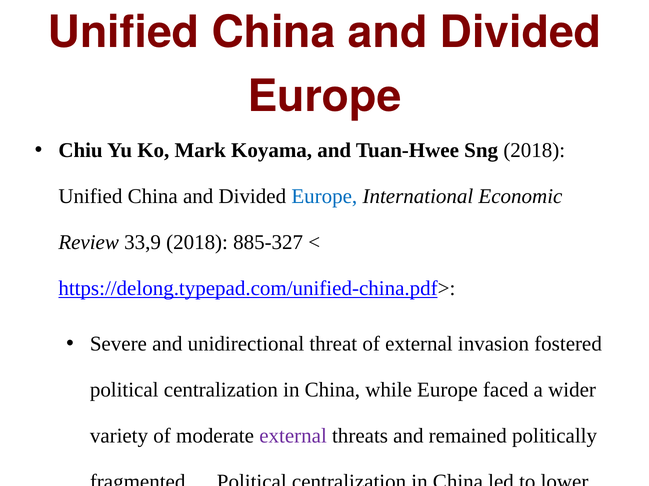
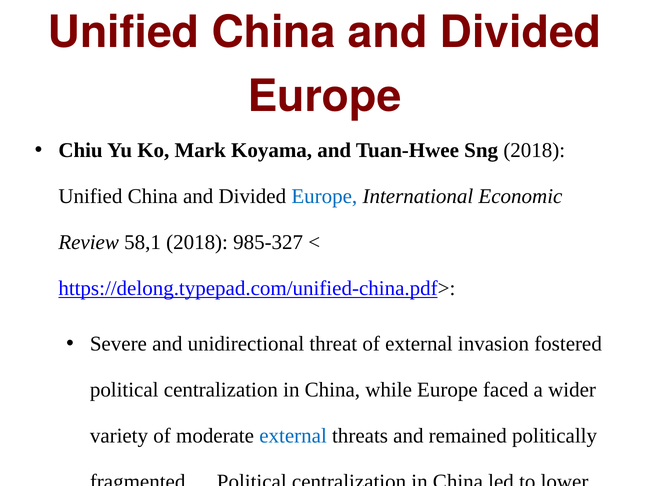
33,9: 33,9 -> 58,1
885-327: 885-327 -> 985-327
external at (293, 436) colour: purple -> blue
